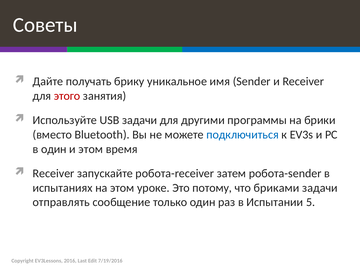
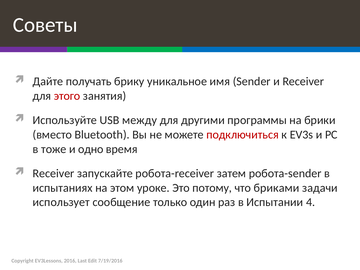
USB задачи: задачи -> между
подключиться colour: blue -> red
в один: один -> тоже
и этом: этом -> одно
отправлять: отправлять -> использует
5: 5 -> 4
